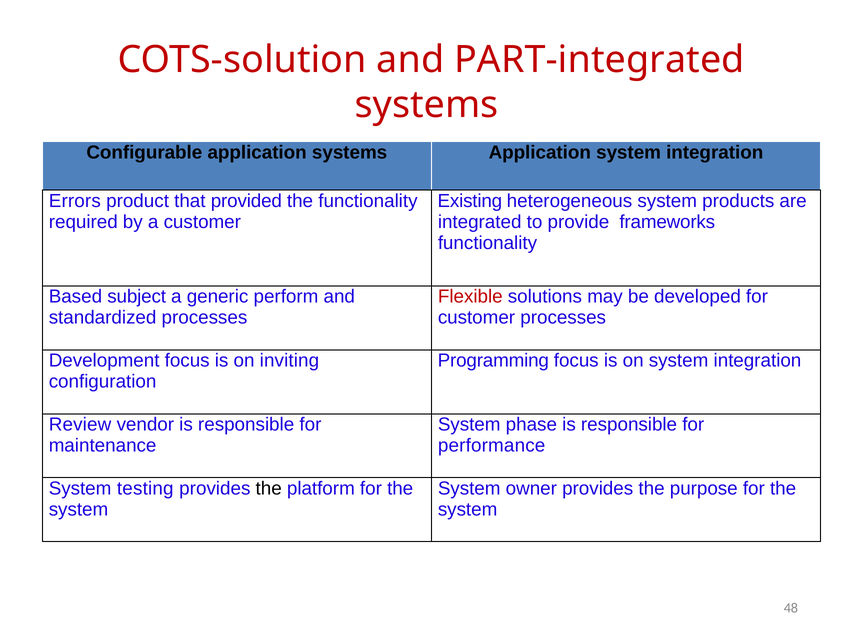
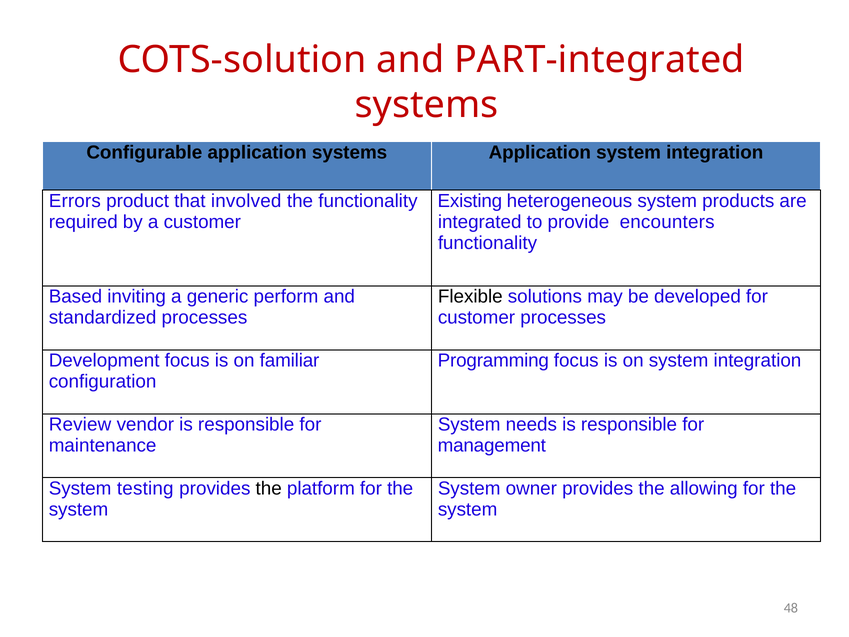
provided: provided -> involved
frameworks: frameworks -> encounters
subject: subject -> inviting
Flexible colour: red -> black
inviting: inviting -> familiar
phase: phase -> needs
performance: performance -> management
purpose: purpose -> allowing
